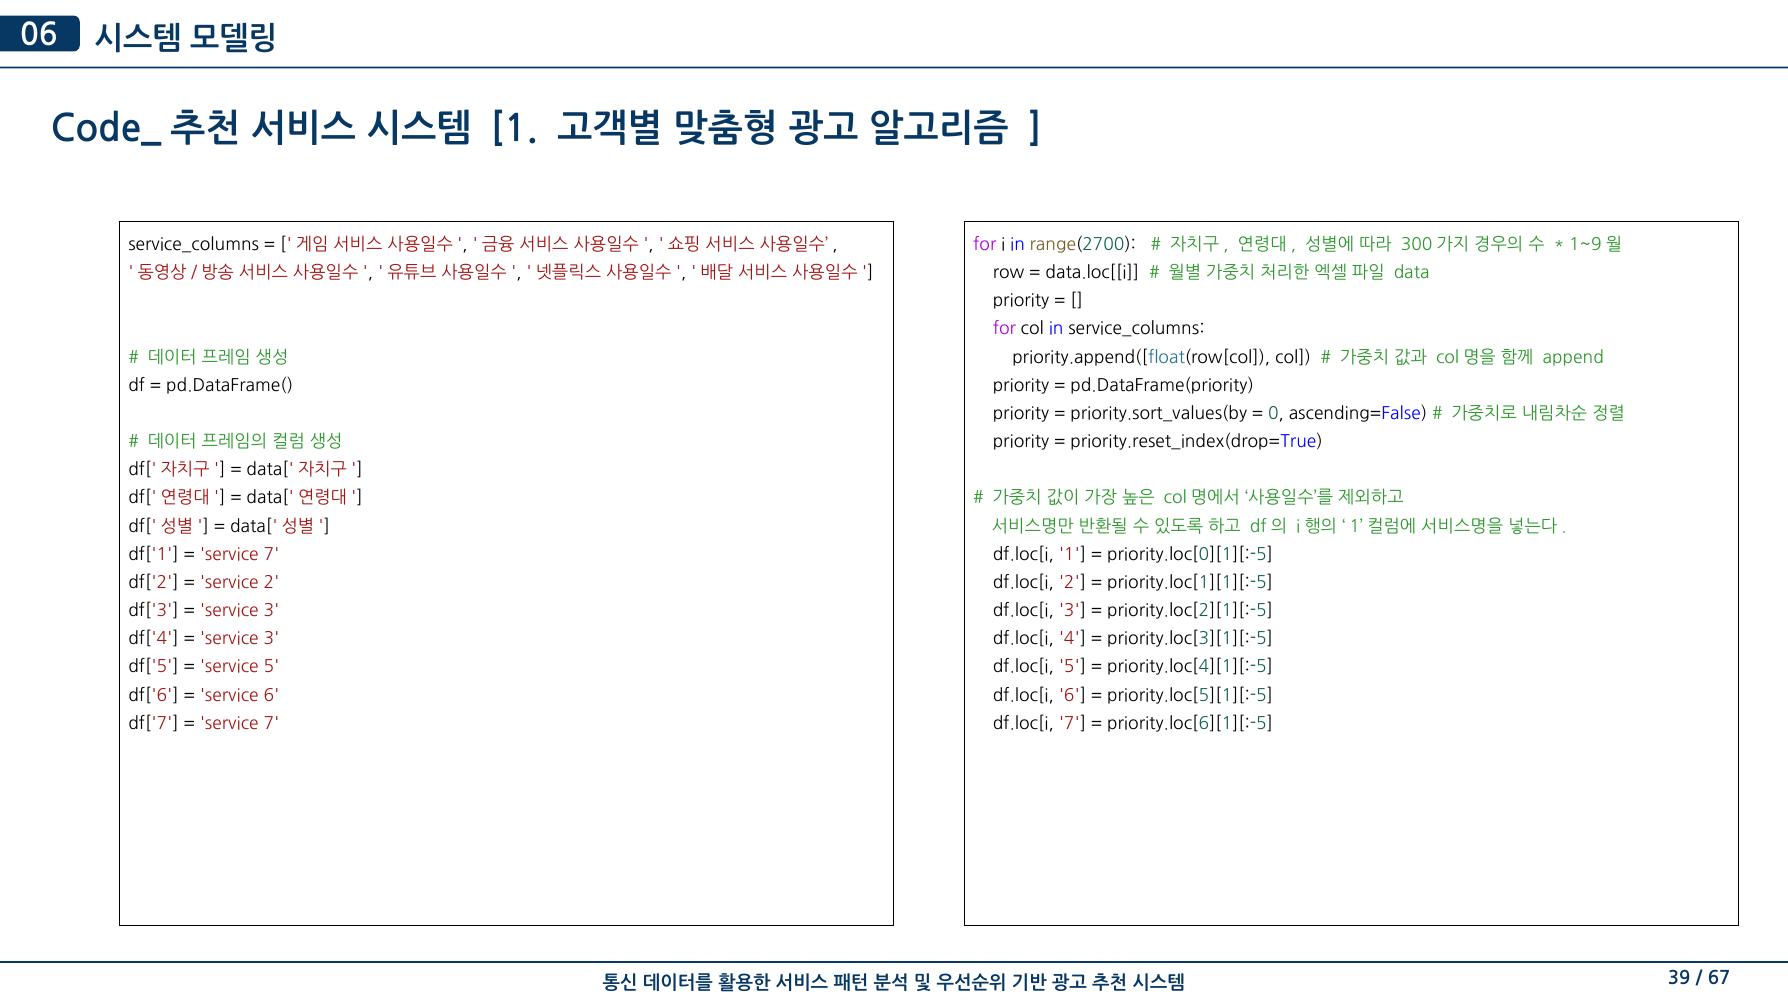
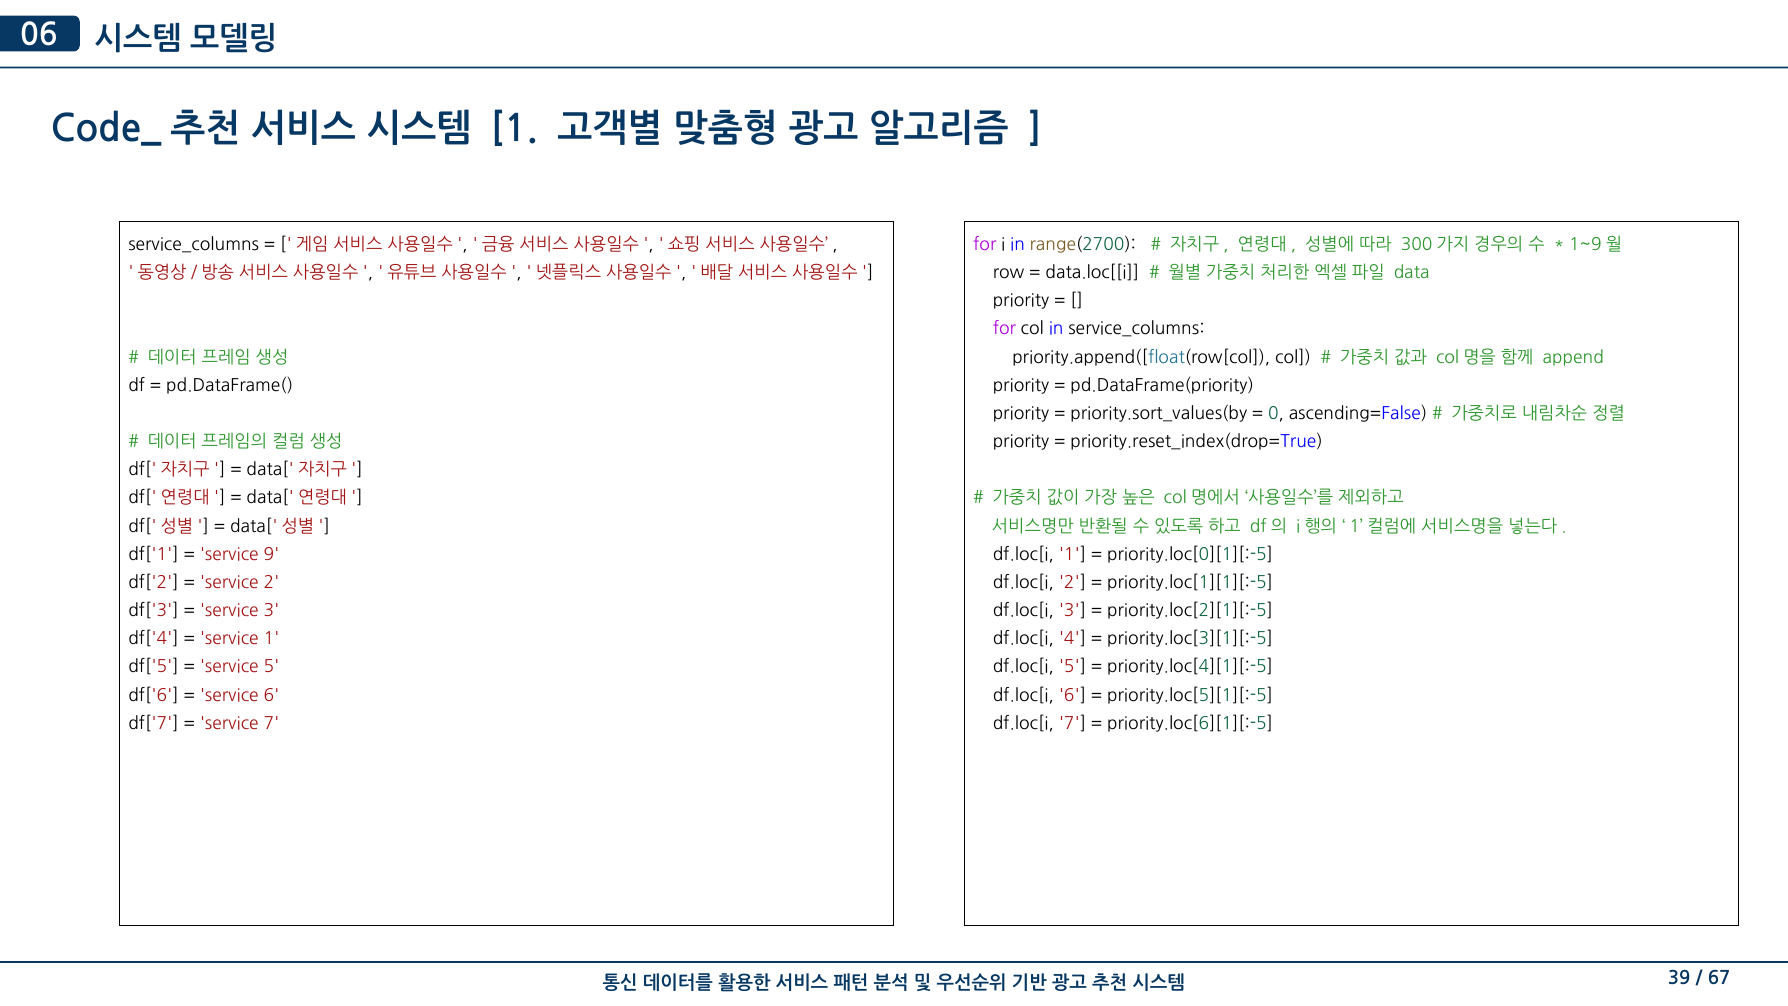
7 at (272, 554): 7 -> 9
3 at (272, 639): 3 -> 1
